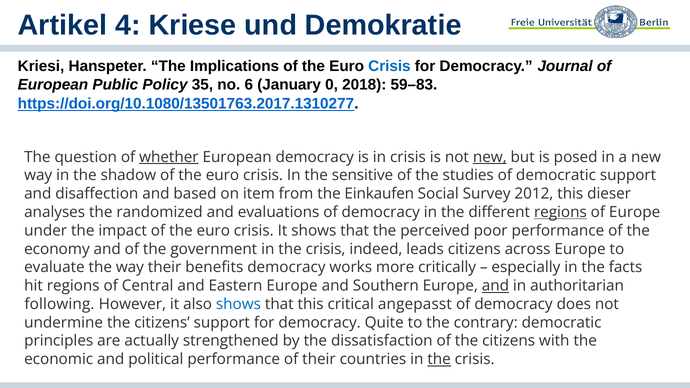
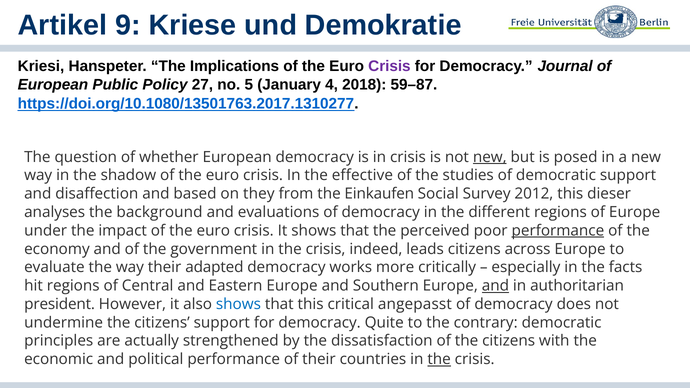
4: 4 -> 9
Crisis at (389, 66) colour: blue -> purple
35: 35 -> 27
6: 6 -> 5
0: 0 -> 4
59–83: 59–83 -> 59–87
whether underline: present -> none
sensitive: sensitive -> effective
item: item -> they
randomized: randomized -> background
regions at (560, 212) underline: present -> none
performance at (558, 231) underline: none -> present
benefits: benefits -> adapted
following: following -> president
